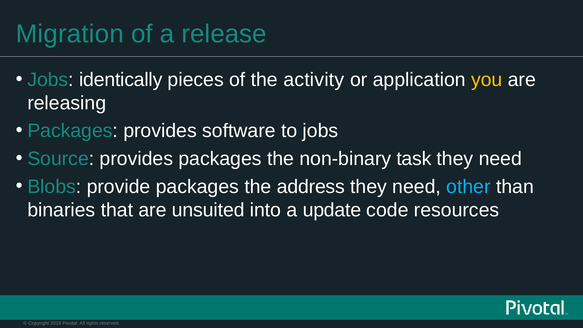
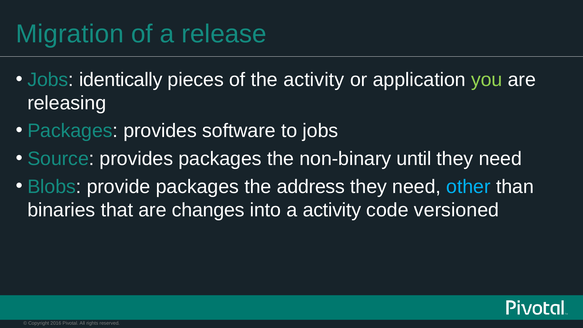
you colour: yellow -> light green
task: task -> until
unsuited: unsuited -> changes
a update: update -> activity
resources: resources -> versioned
